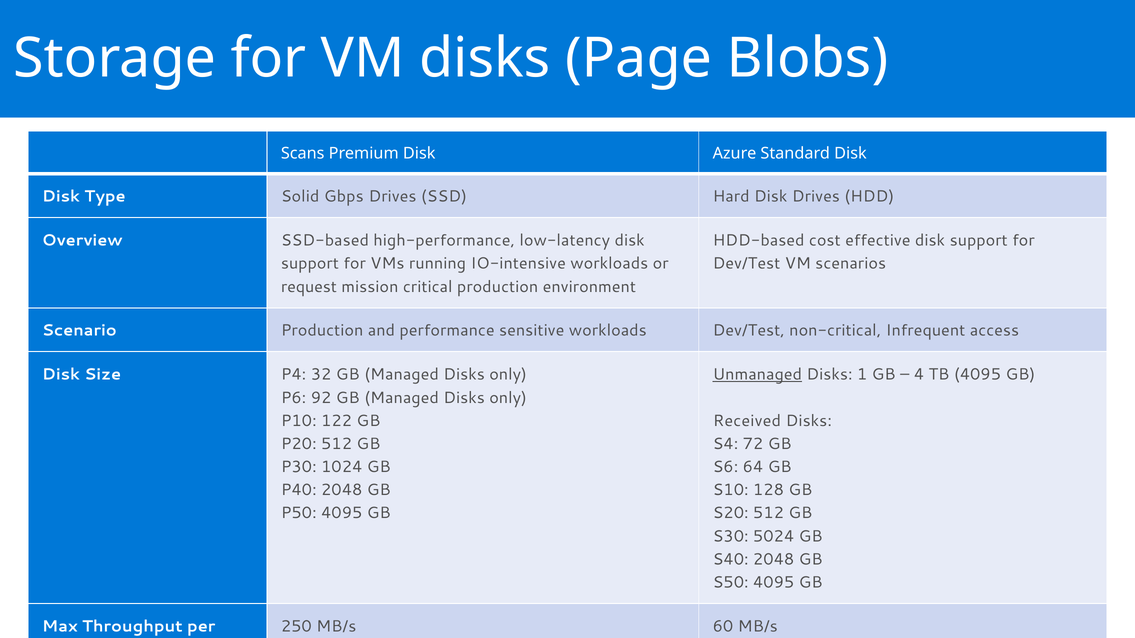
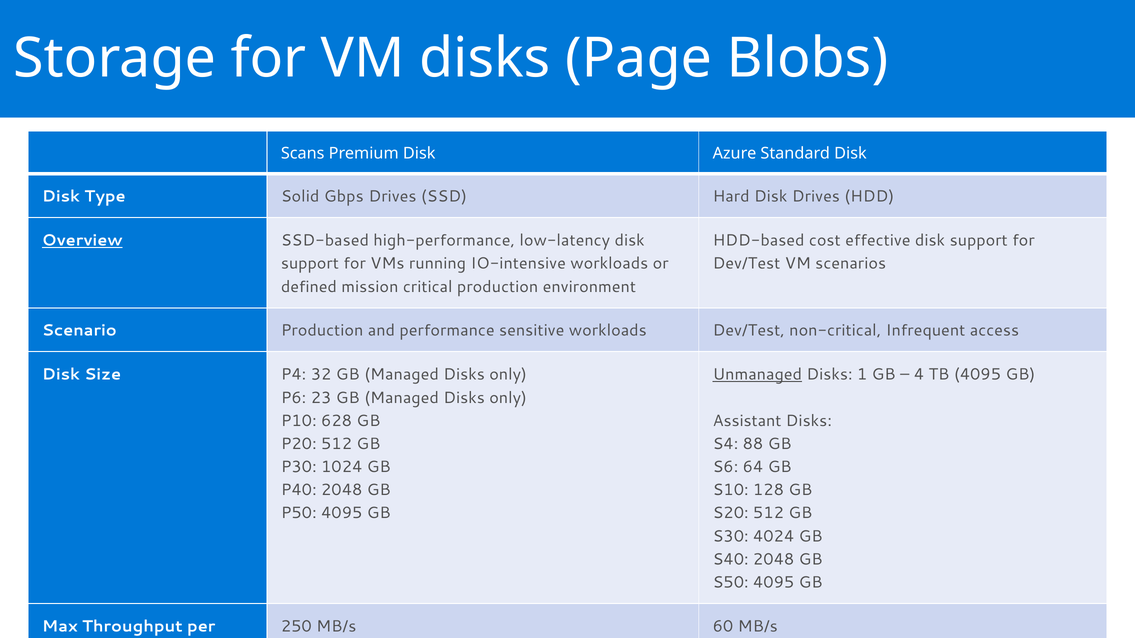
Overview underline: none -> present
request: request -> defined
92: 92 -> 23
122: 122 -> 628
Received: Received -> Assistant
72: 72 -> 88
5024: 5024 -> 4024
